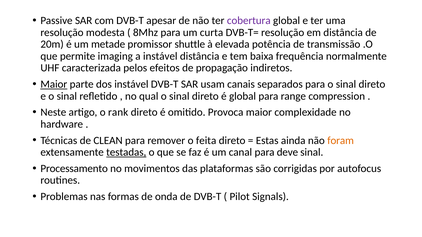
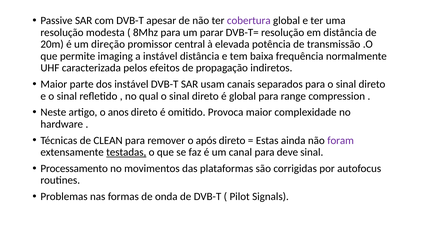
curta: curta -> parar
metade: metade -> direção
shuttle: shuttle -> central
Maior at (54, 84) underline: present -> none
rank: rank -> anos
feita: feita -> após
foram colour: orange -> purple
